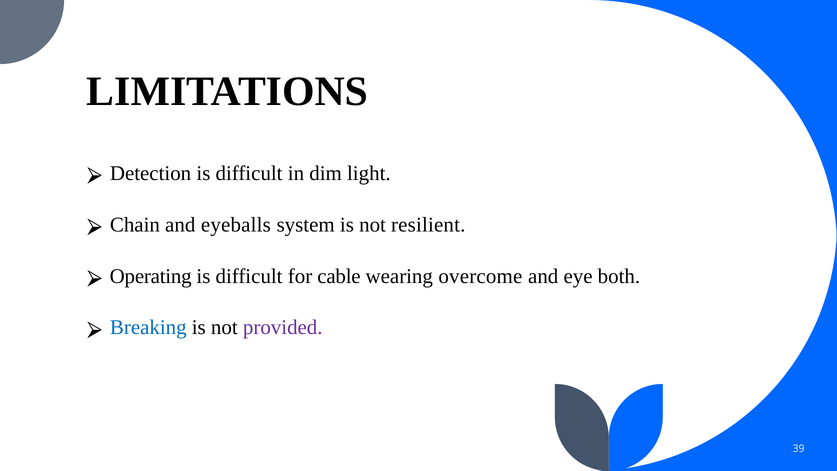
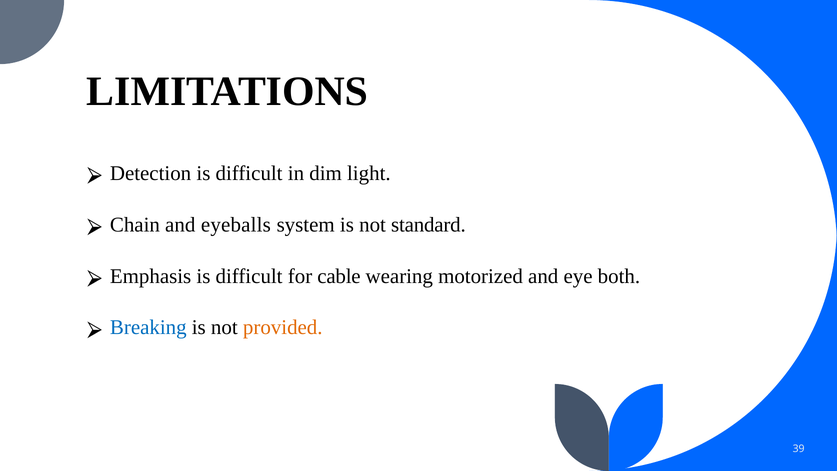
resilient: resilient -> standard
Operating: Operating -> Emphasis
overcome: overcome -> motorized
provided colour: purple -> orange
